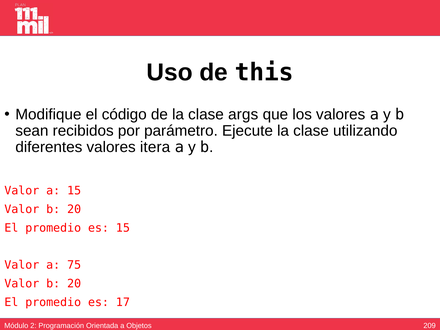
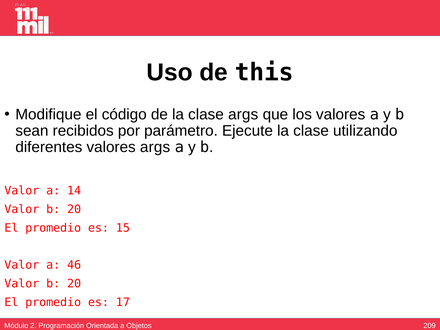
valores itera: itera -> args
a 15: 15 -> 14
75: 75 -> 46
